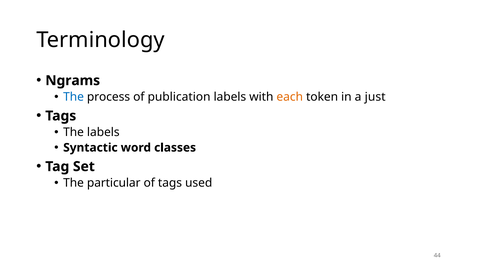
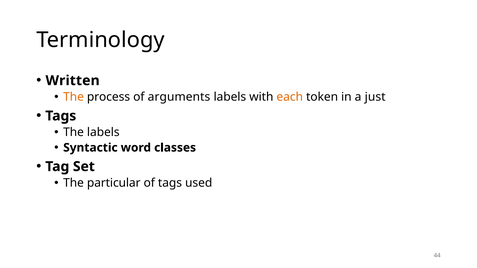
Ngrams: Ngrams -> Written
The at (74, 97) colour: blue -> orange
publication: publication -> arguments
